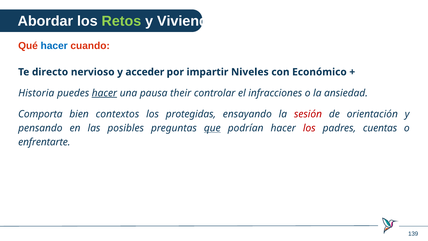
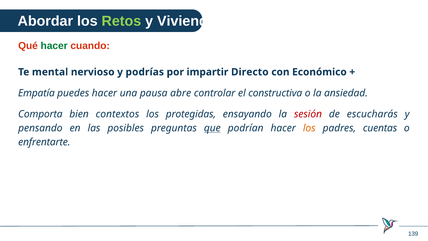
hacer at (54, 46) colour: blue -> green
directo: directo -> mental
acceder: acceder -> podrías
Niveles: Niveles -> Directo
Historia: Historia -> Empatía
hacer at (104, 93) underline: present -> none
their: their -> abre
infracciones: infracciones -> constructiva
orientación: orientación -> escucharás
los at (309, 128) colour: red -> orange
